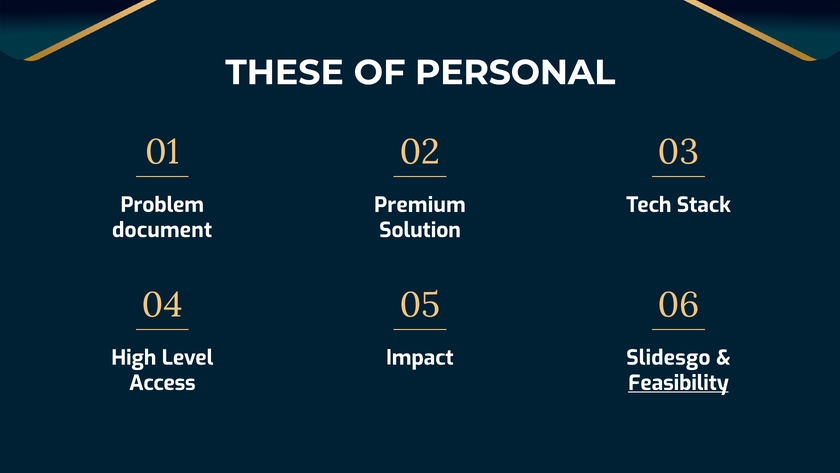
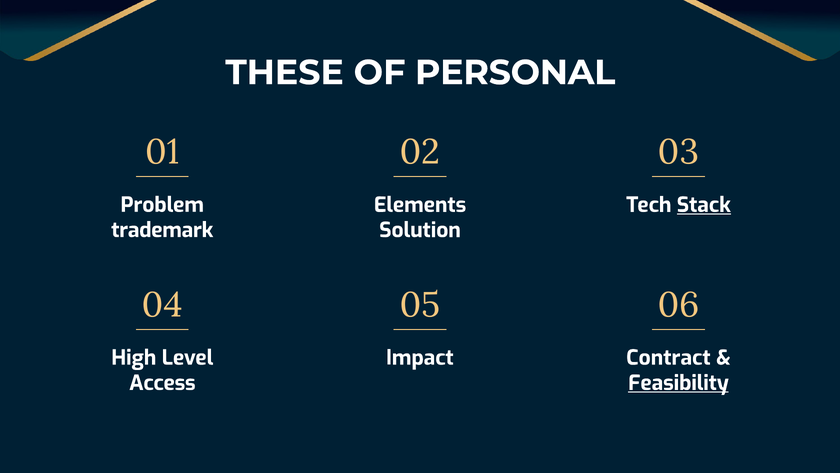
Premium: Premium -> Elements
Stack underline: none -> present
document: document -> trademark
Slidesgo: Slidesgo -> Contract
